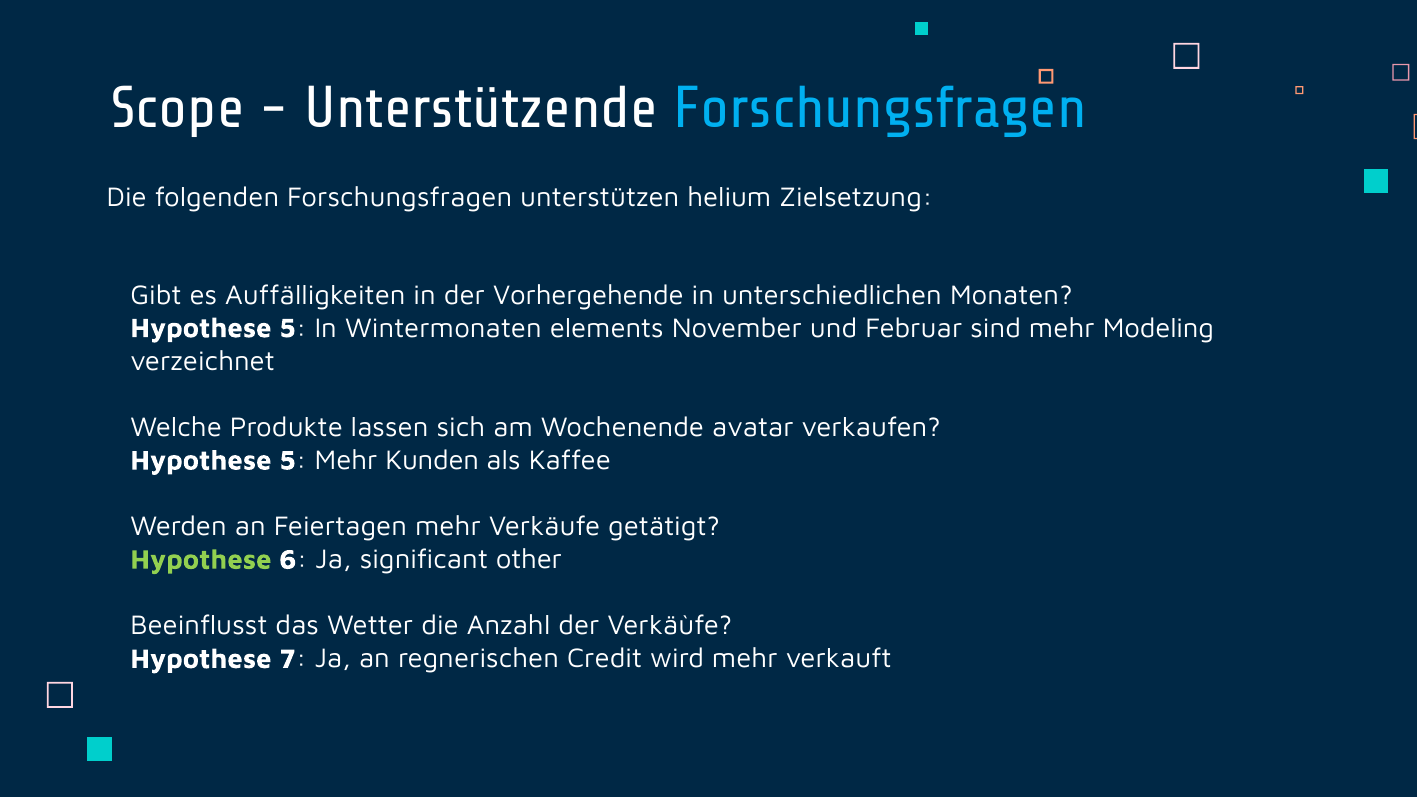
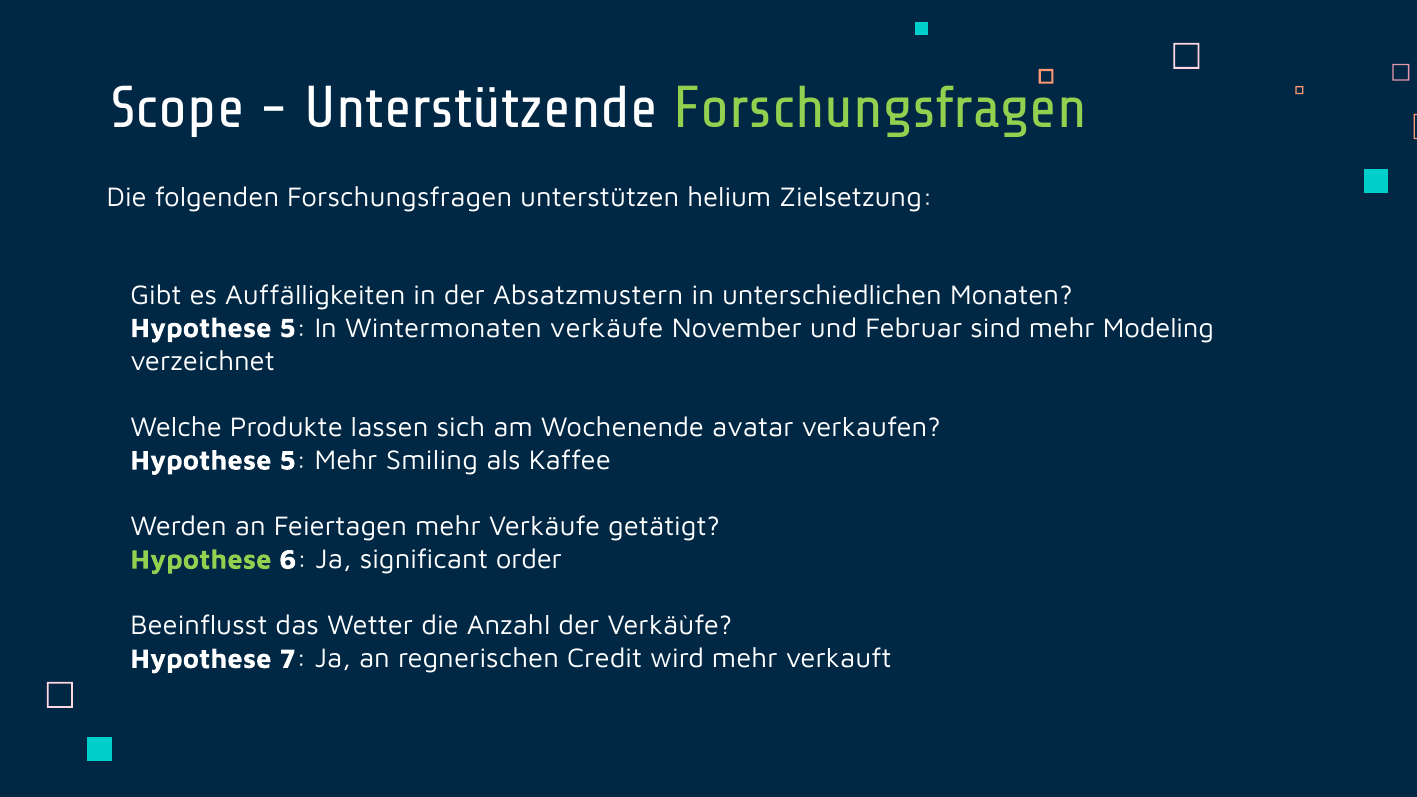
Forschungsfragen at (880, 108) colour: light blue -> light green
Vorhergehende: Vorhergehende -> Absatzmustern
Wintermonaten elements: elements -> verkäufe
Kunden: Kunden -> Smiling
other: other -> order
